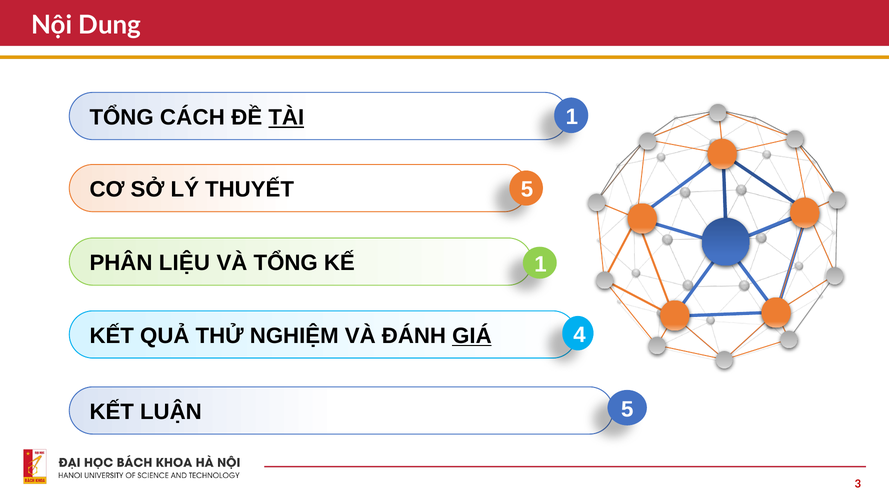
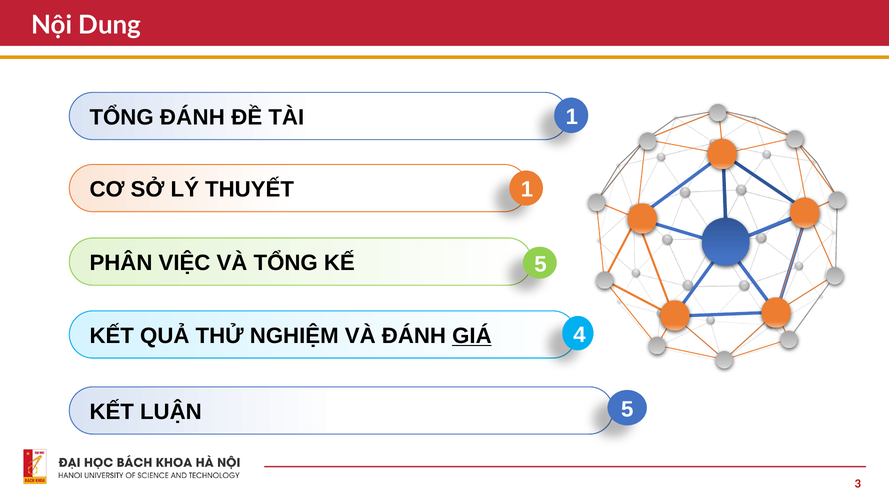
TỔNG CÁCH: CÁCH -> ĐÁNH
TÀI underline: present -> none
THUYẾT 5: 5 -> 1
LIỆU: LIỆU -> VIỆC
KẾ 1: 1 -> 5
